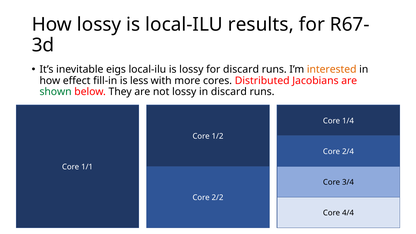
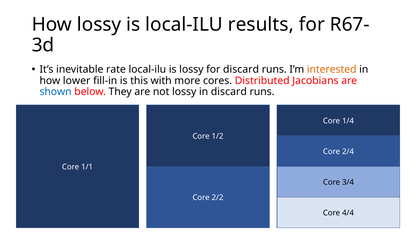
eigs: eigs -> rate
effect: effect -> lower
less: less -> this
shown colour: green -> blue
